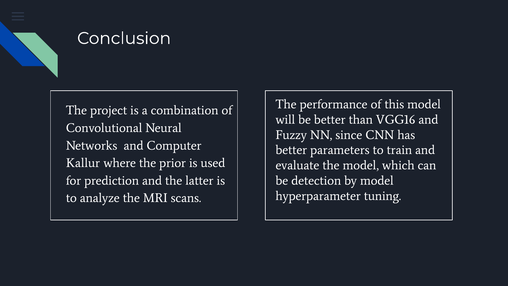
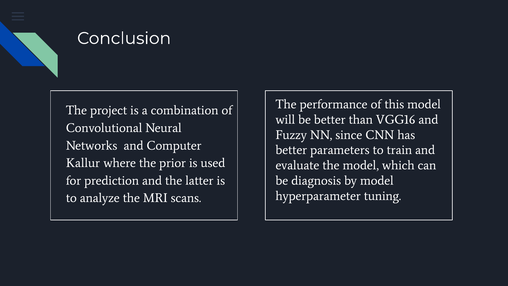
detection: detection -> diagnosis
